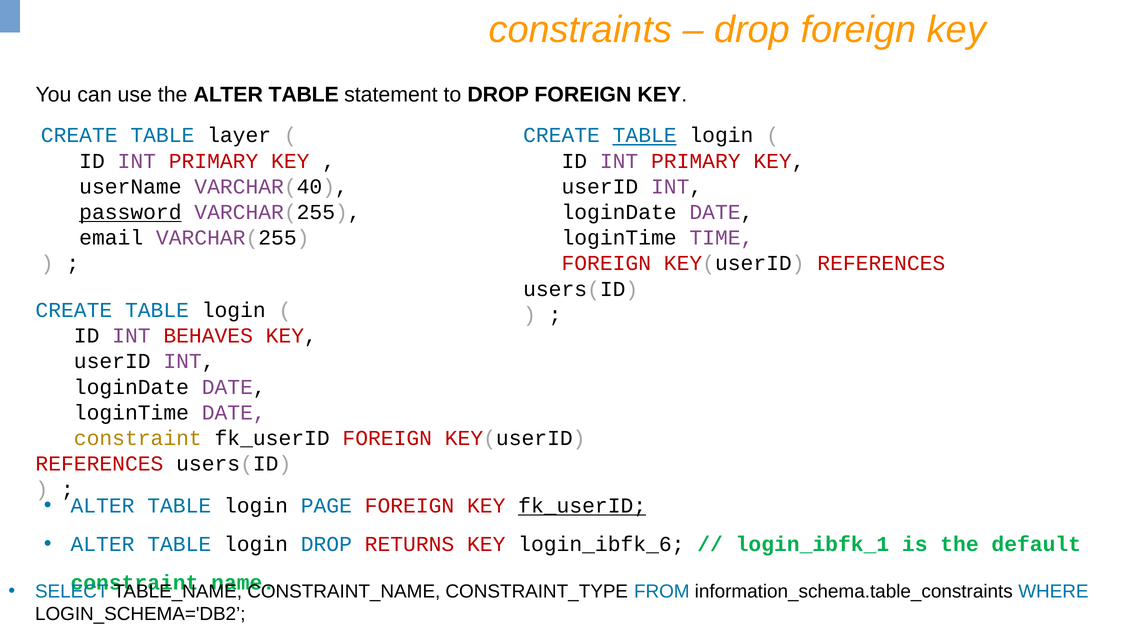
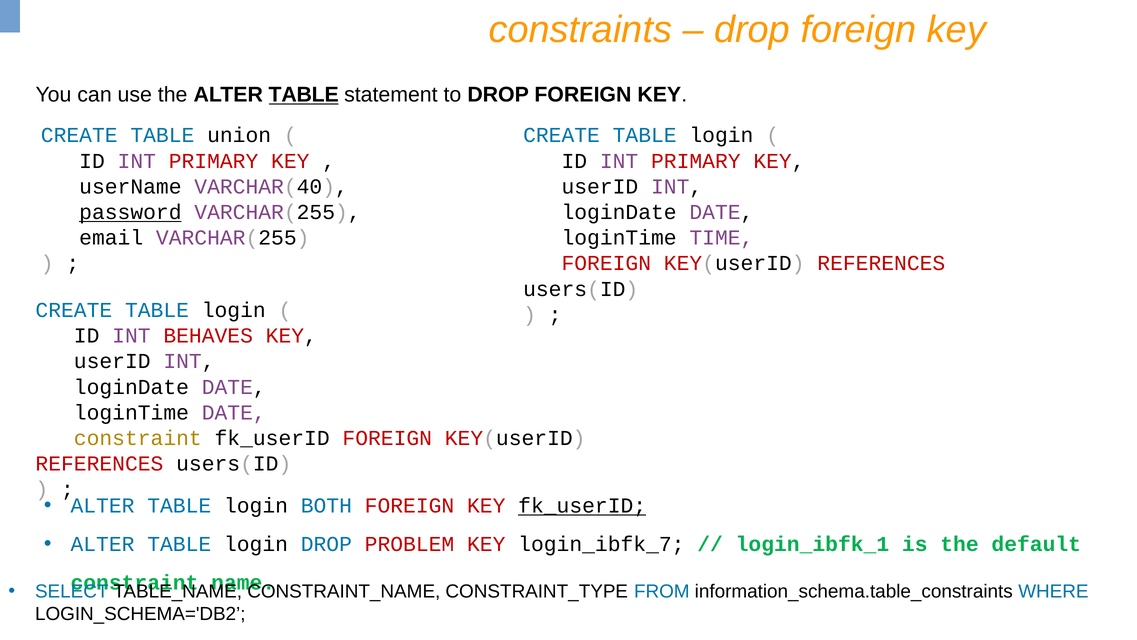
TABLE at (304, 95) underline: none -> present
layer: layer -> union
TABLE at (645, 135) underline: present -> none
PAGE: PAGE -> BOTH
RETURNS: RETURNS -> PROBLEM
login_ibfk_6: login_ibfk_6 -> login_ibfk_7
